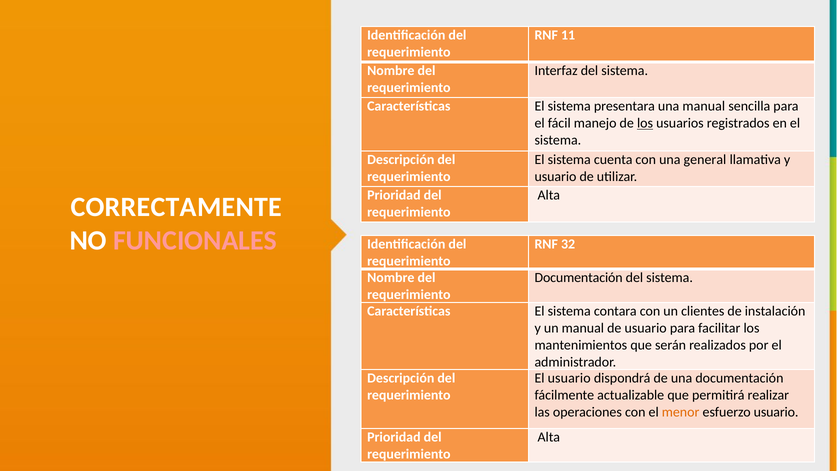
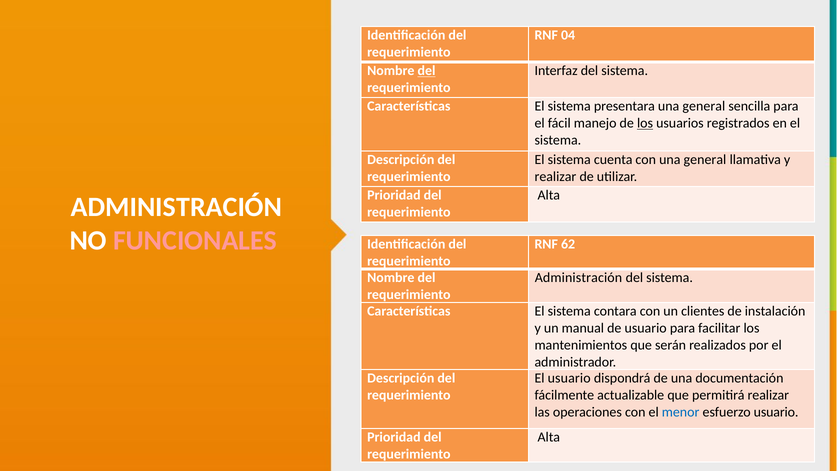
11: 11 -> 04
del at (427, 71) underline: none -> present
presentara una manual: manual -> general
usuario at (555, 177): usuario -> realizar
CORRECTAMENTE at (176, 207): CORRECTAMENTE -> ADMINISTRACIÓN
32: 32 -> 62
Documentación at (579, 278): Documentación -> Administración
menor colour: orange -> blue
